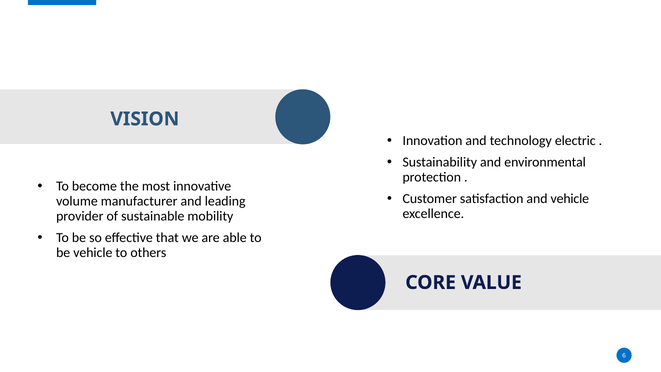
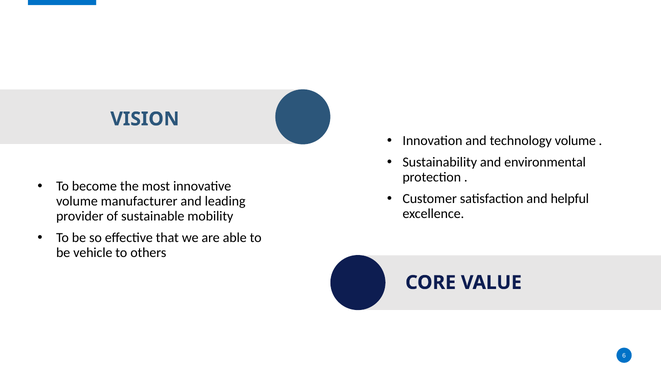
technology electric: electric -> volume
and vehicle: vehicle -> helpful
